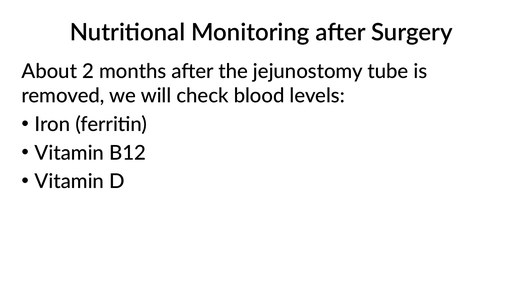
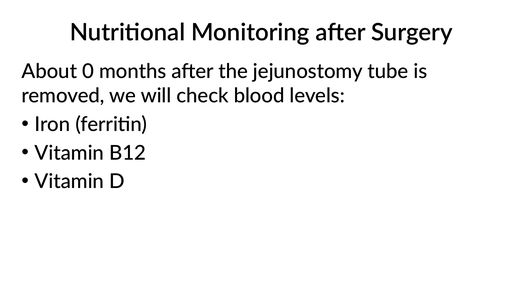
2: 2 -> 0
